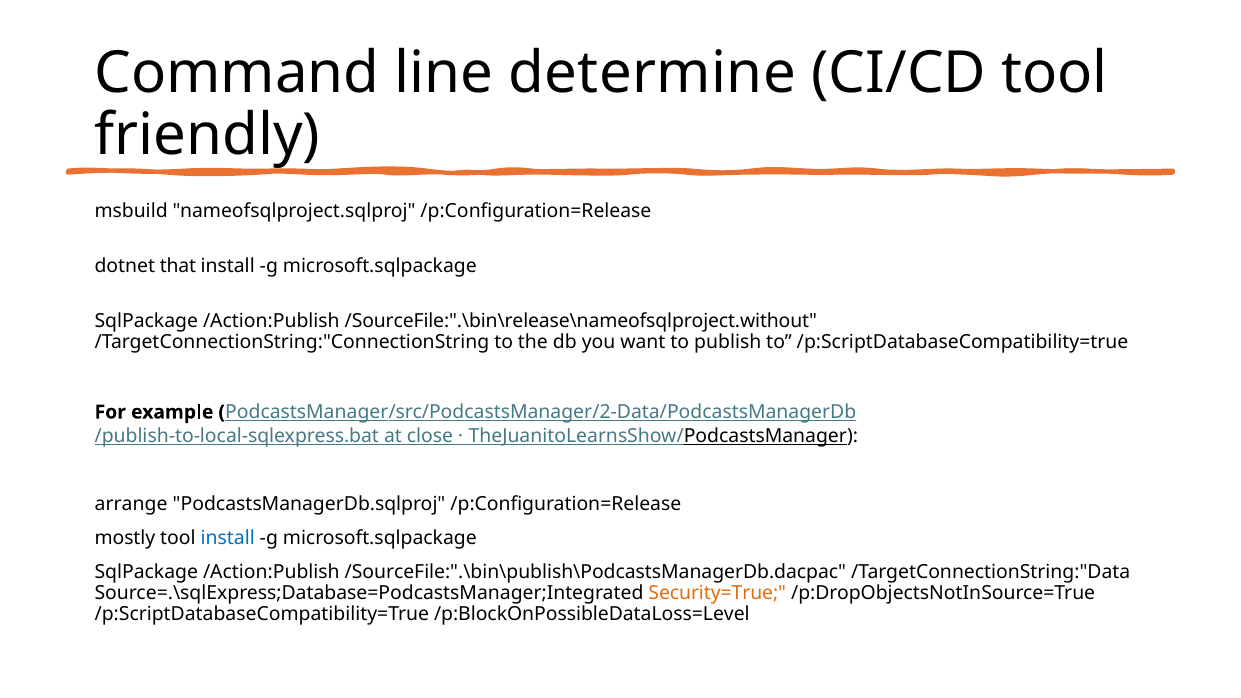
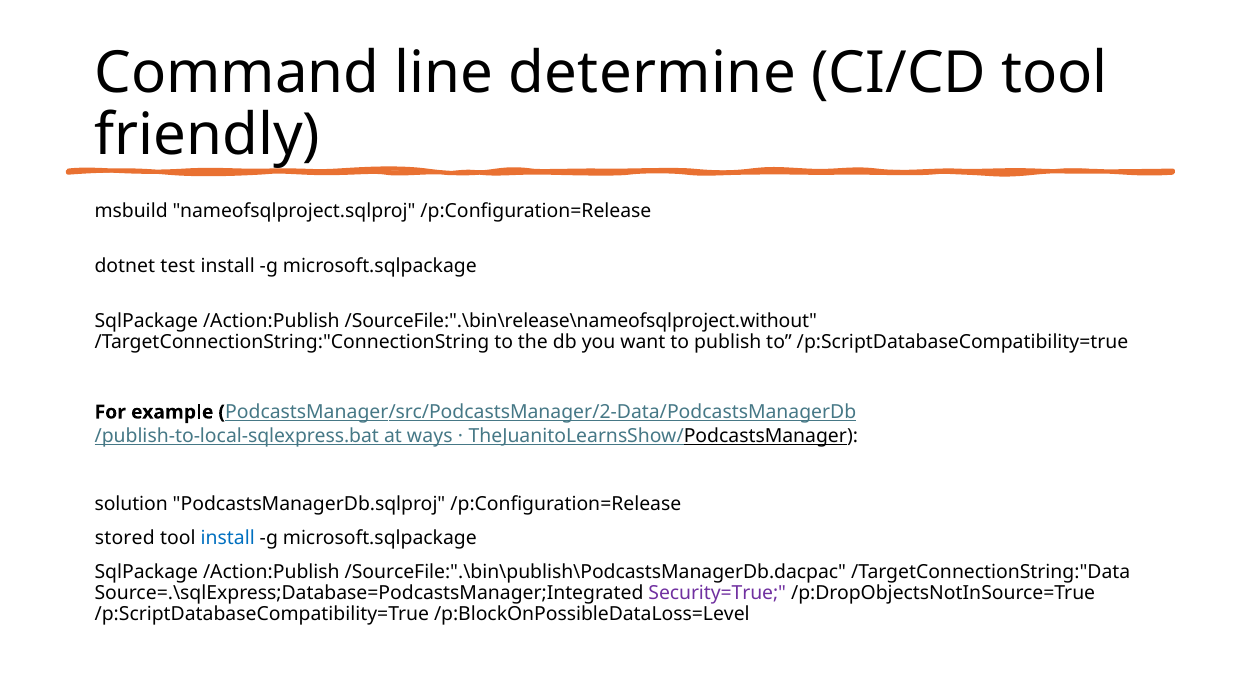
that: that -> test
close: close -> ways
arrange: arrange -> solution
mostly: mostly -> stored
Security=True colour: orange -> purple
